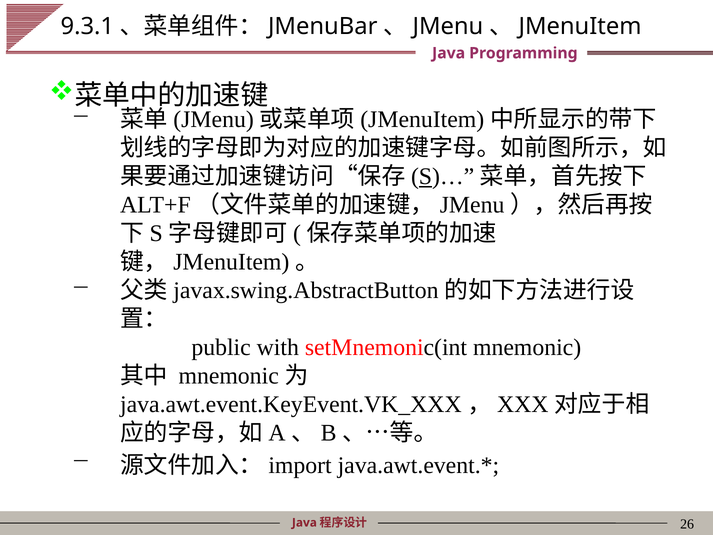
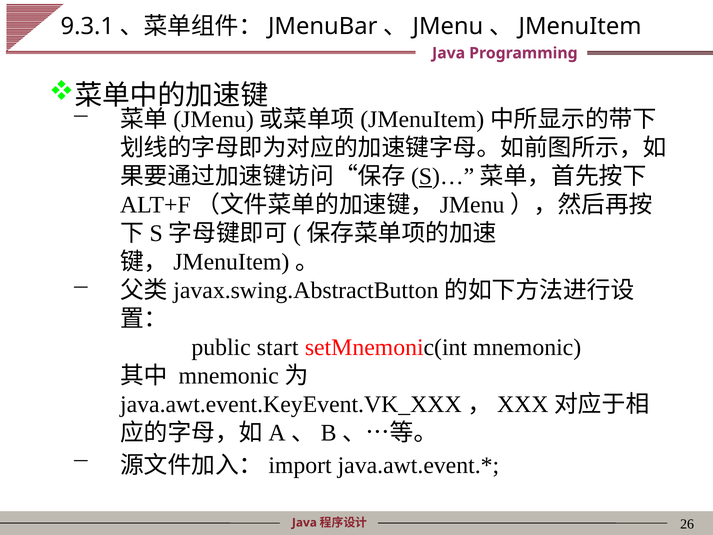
with: with -> start
